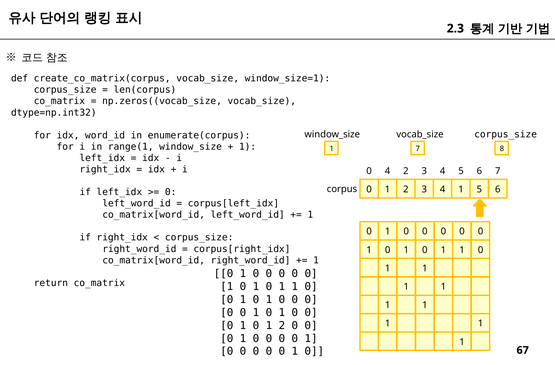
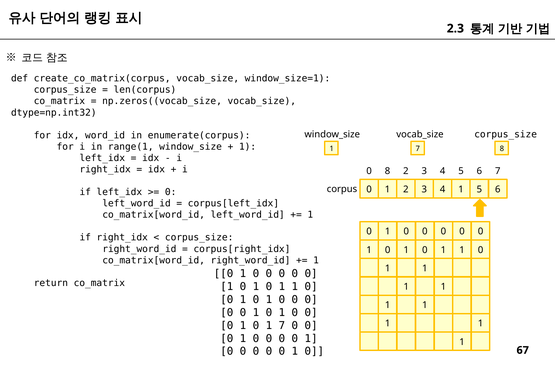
0 4: 4 -> 8
1 0 1 2: 2 -> 7
